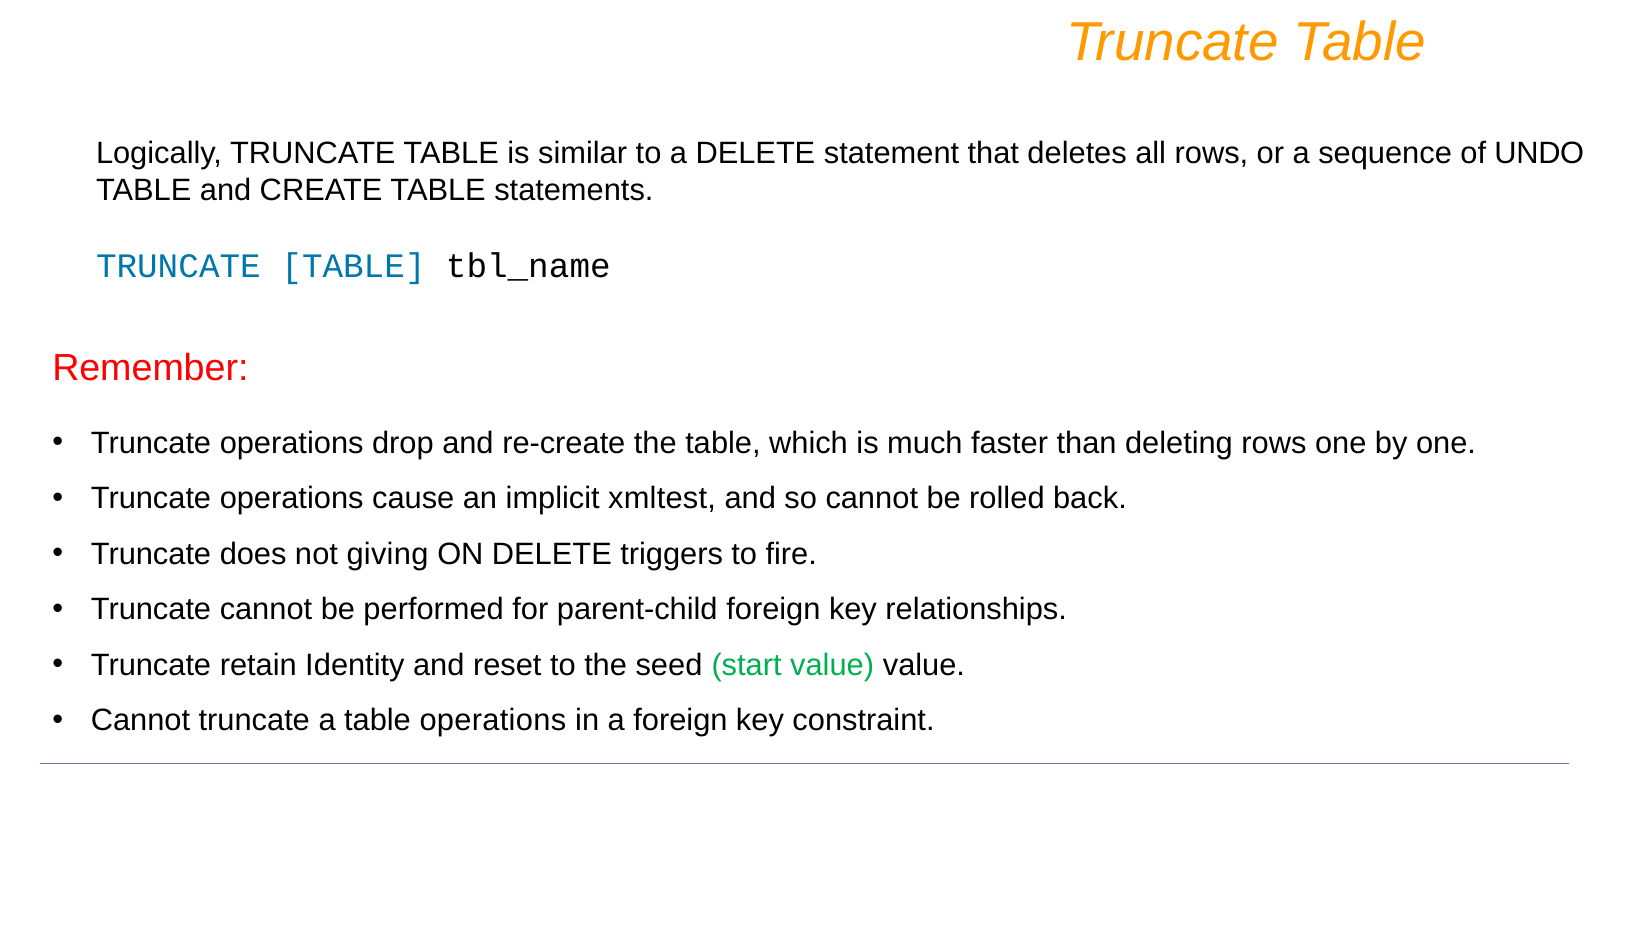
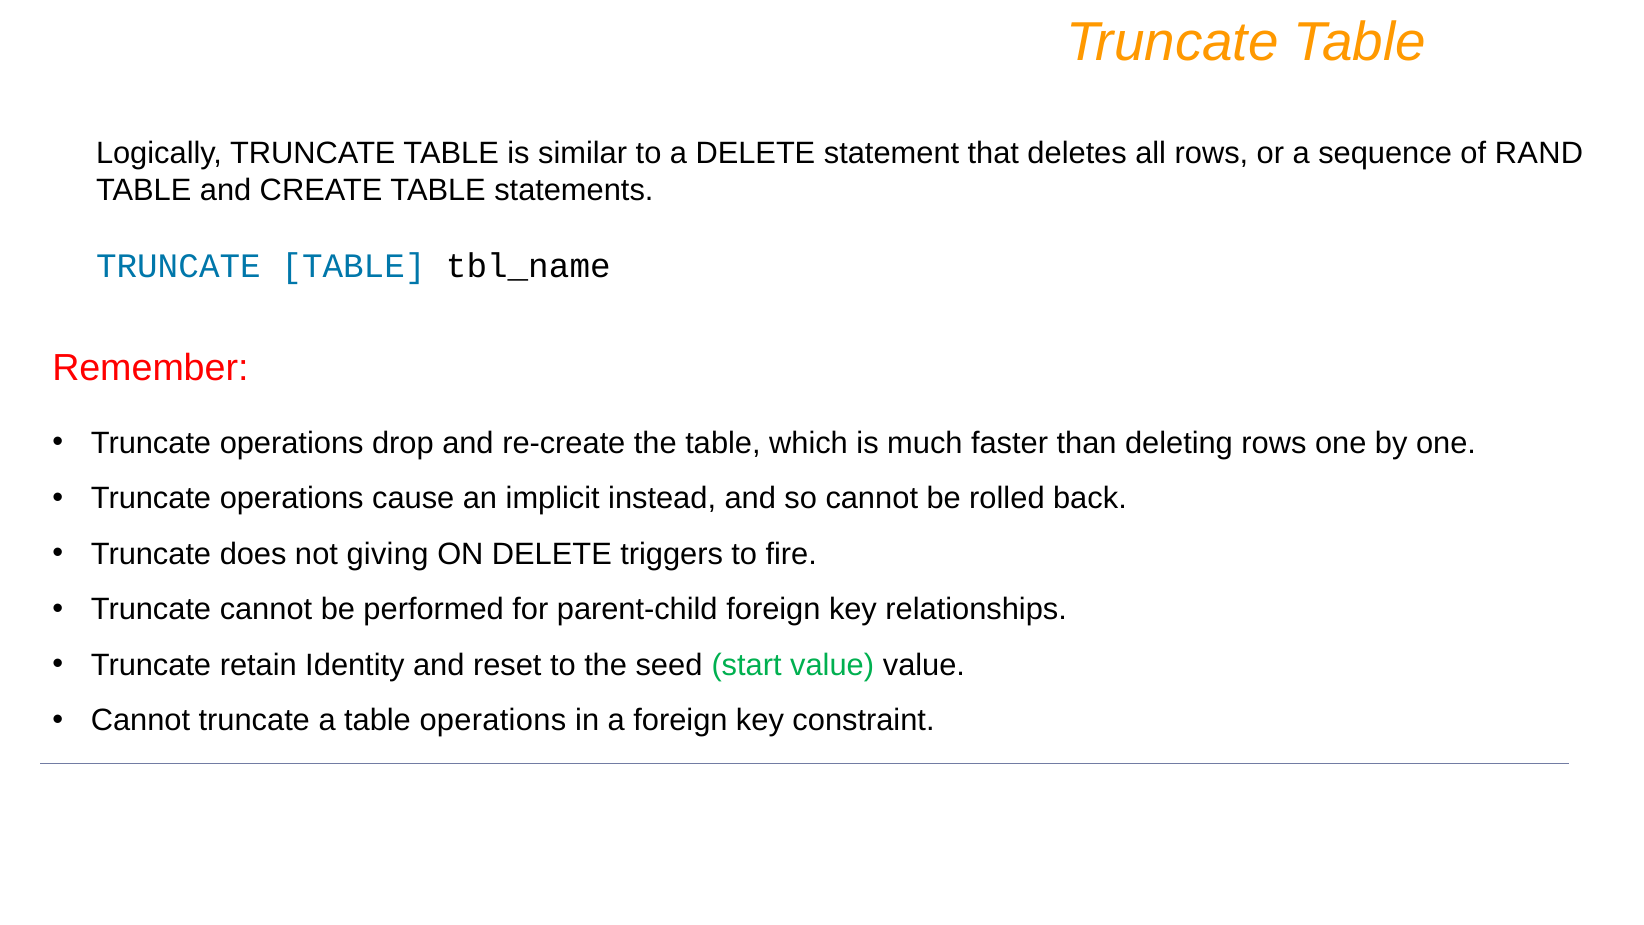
UNDO: UNDO -> RAND
xmltest: xmltest -> instead
